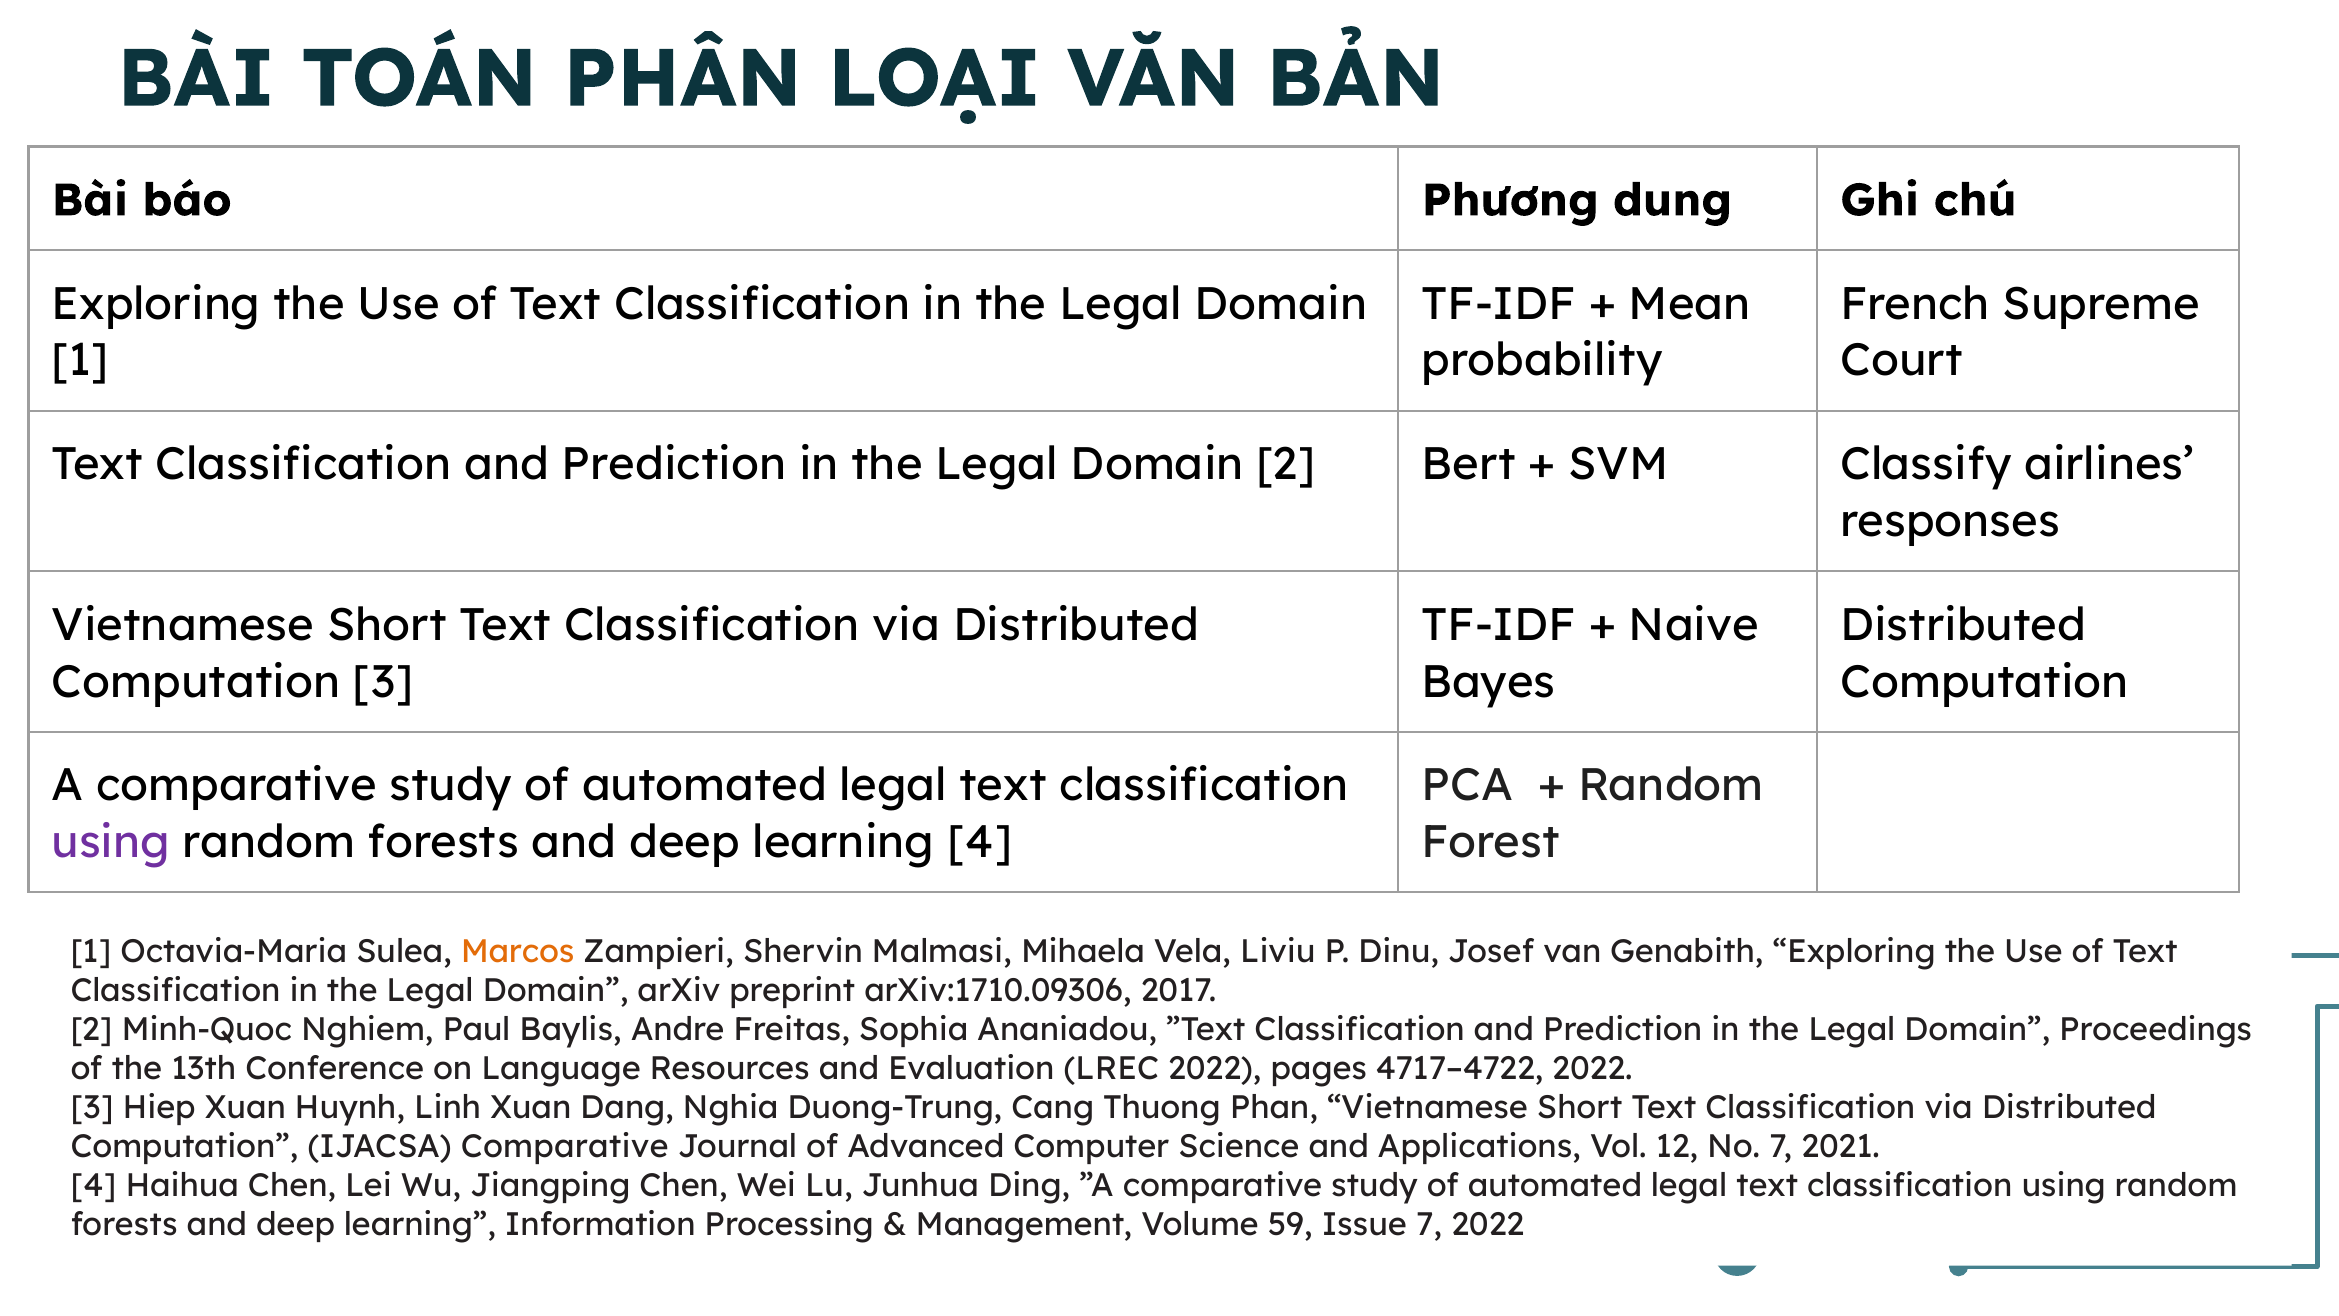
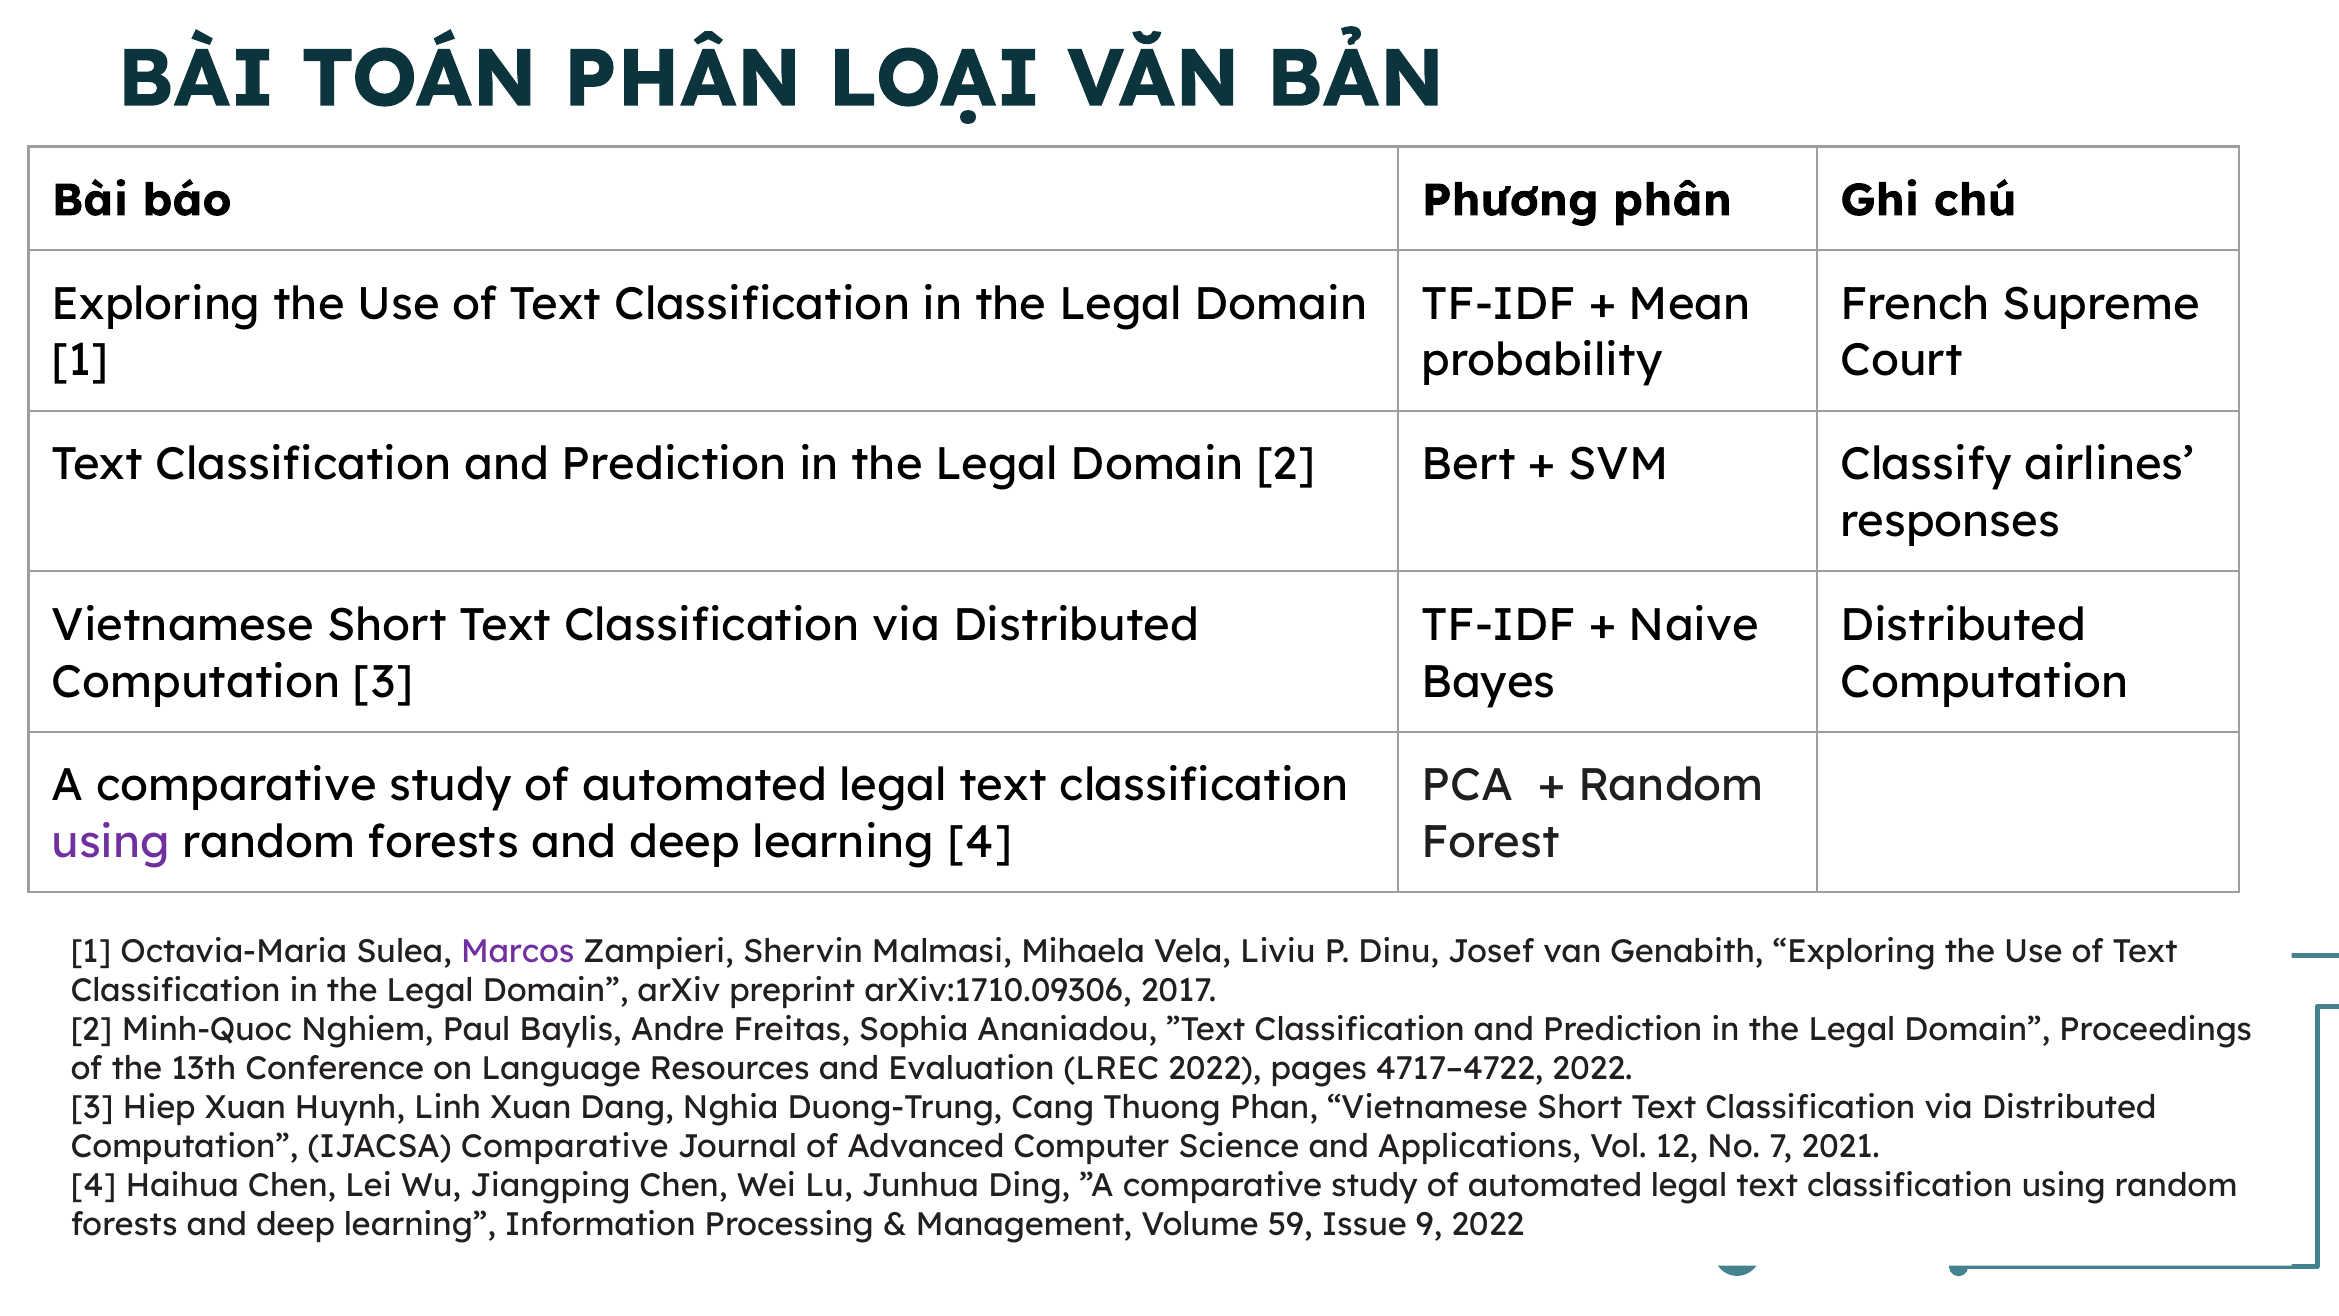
Phương dung: dung -> phân
Marcos colour: orange -> purple
Issue 7: 7 -> 9
